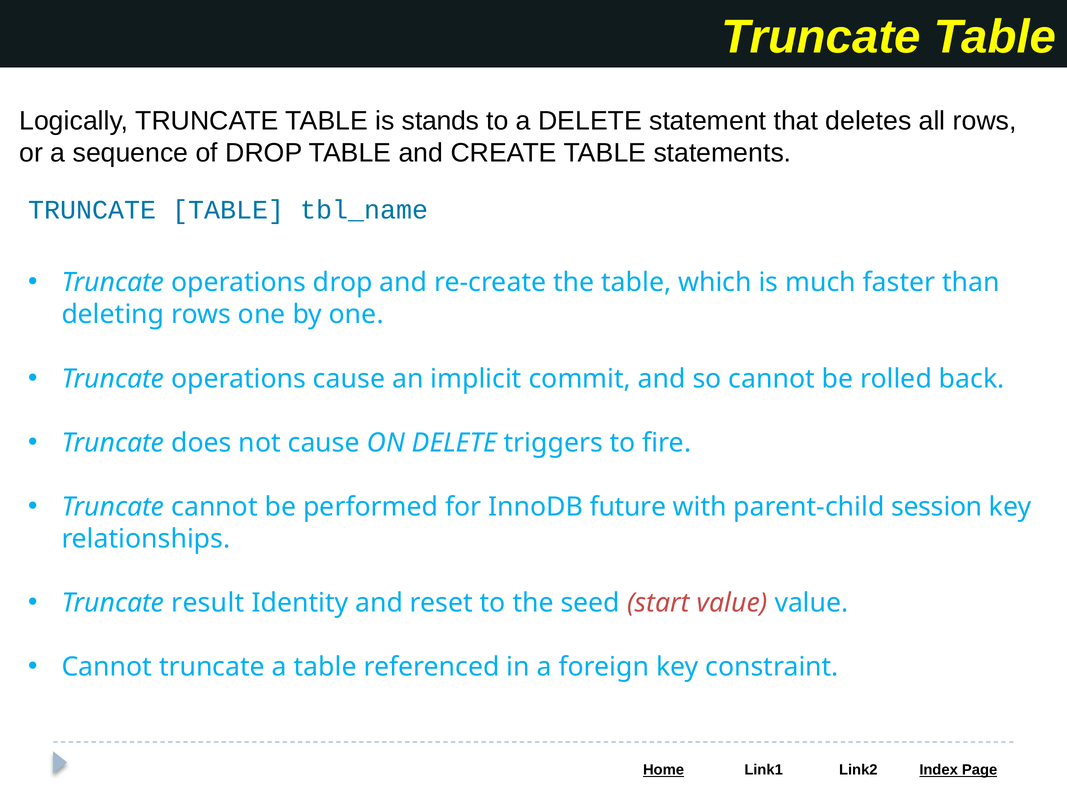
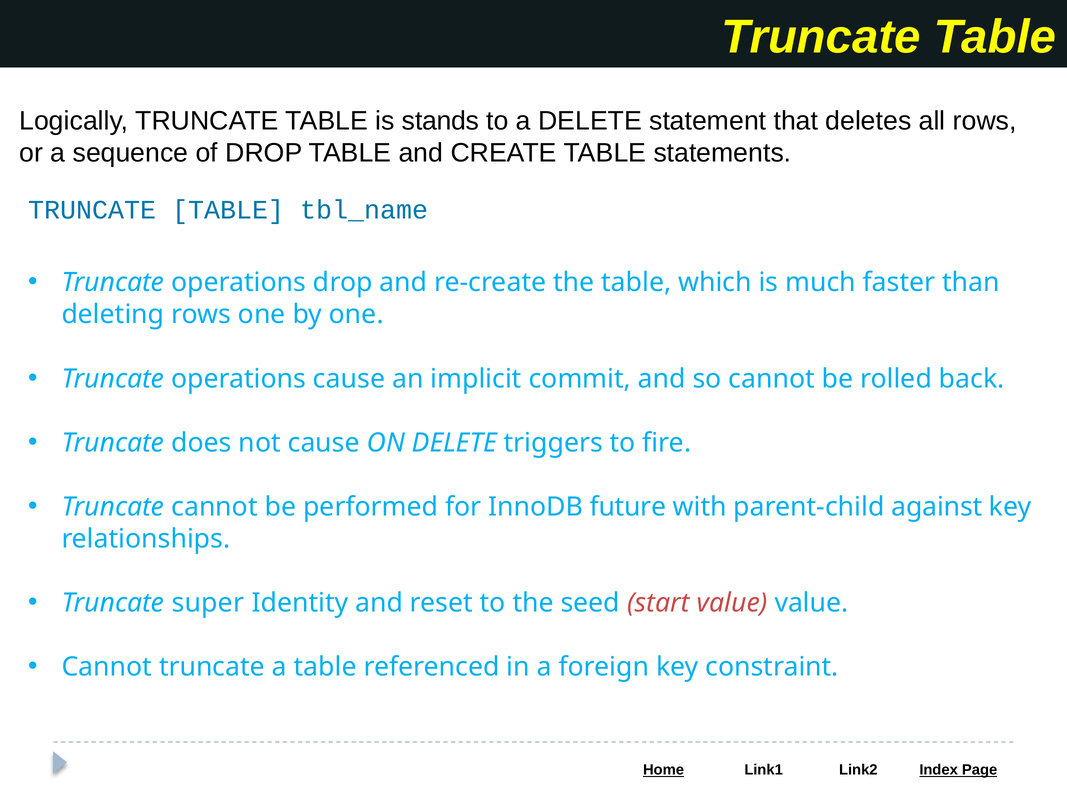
session: session -> against
result: result -> super
